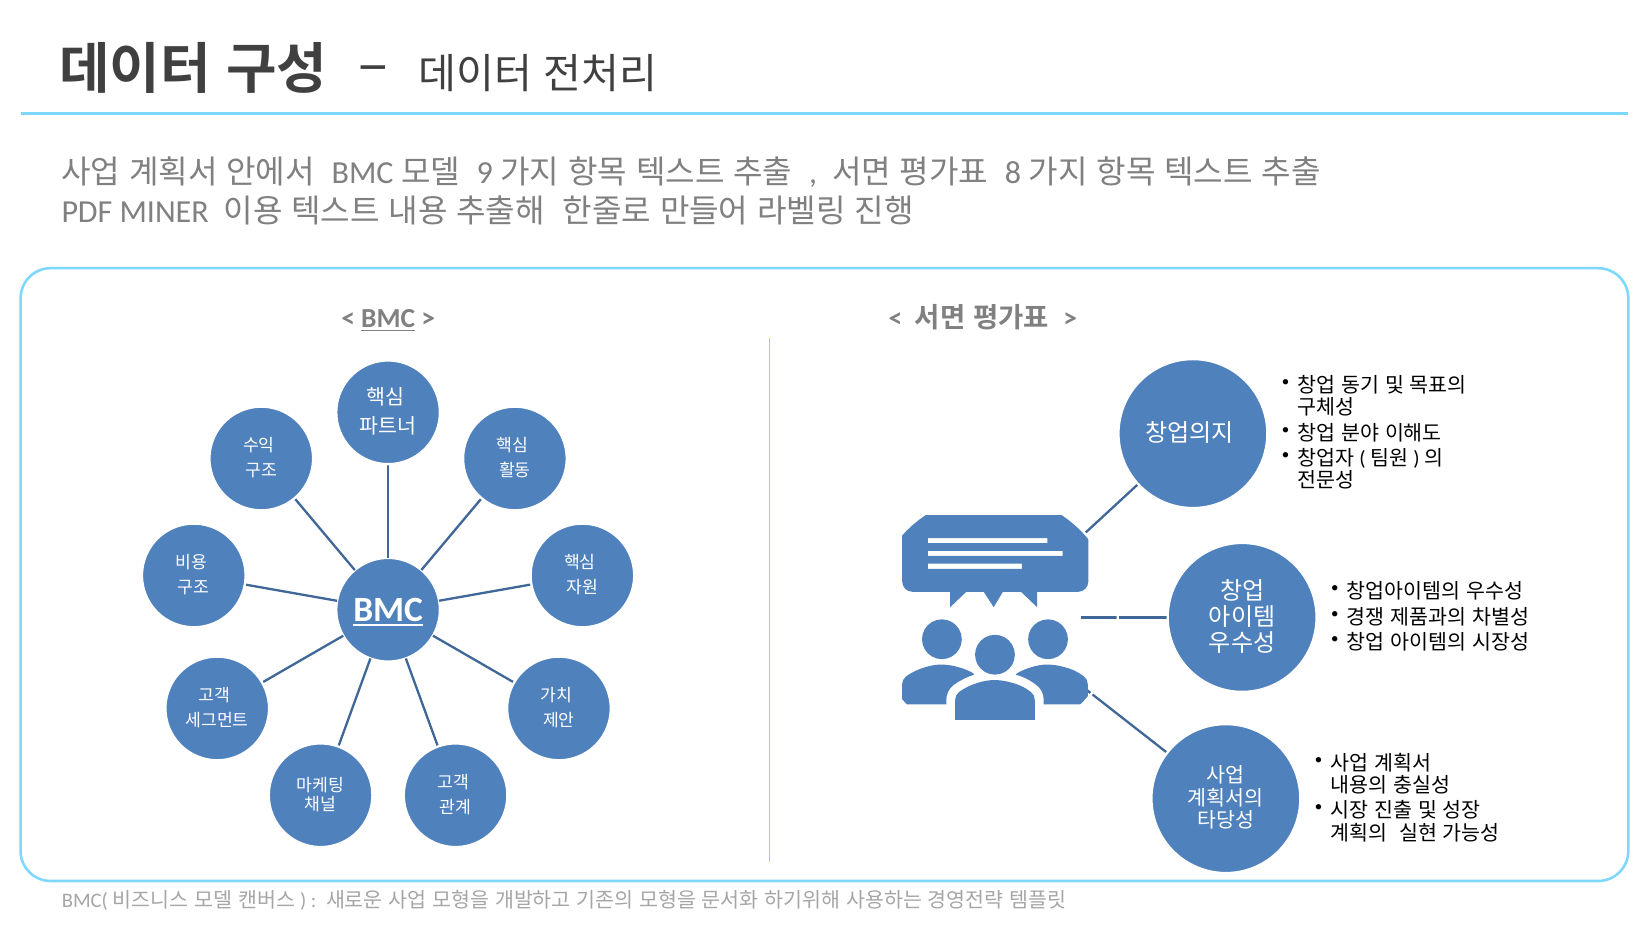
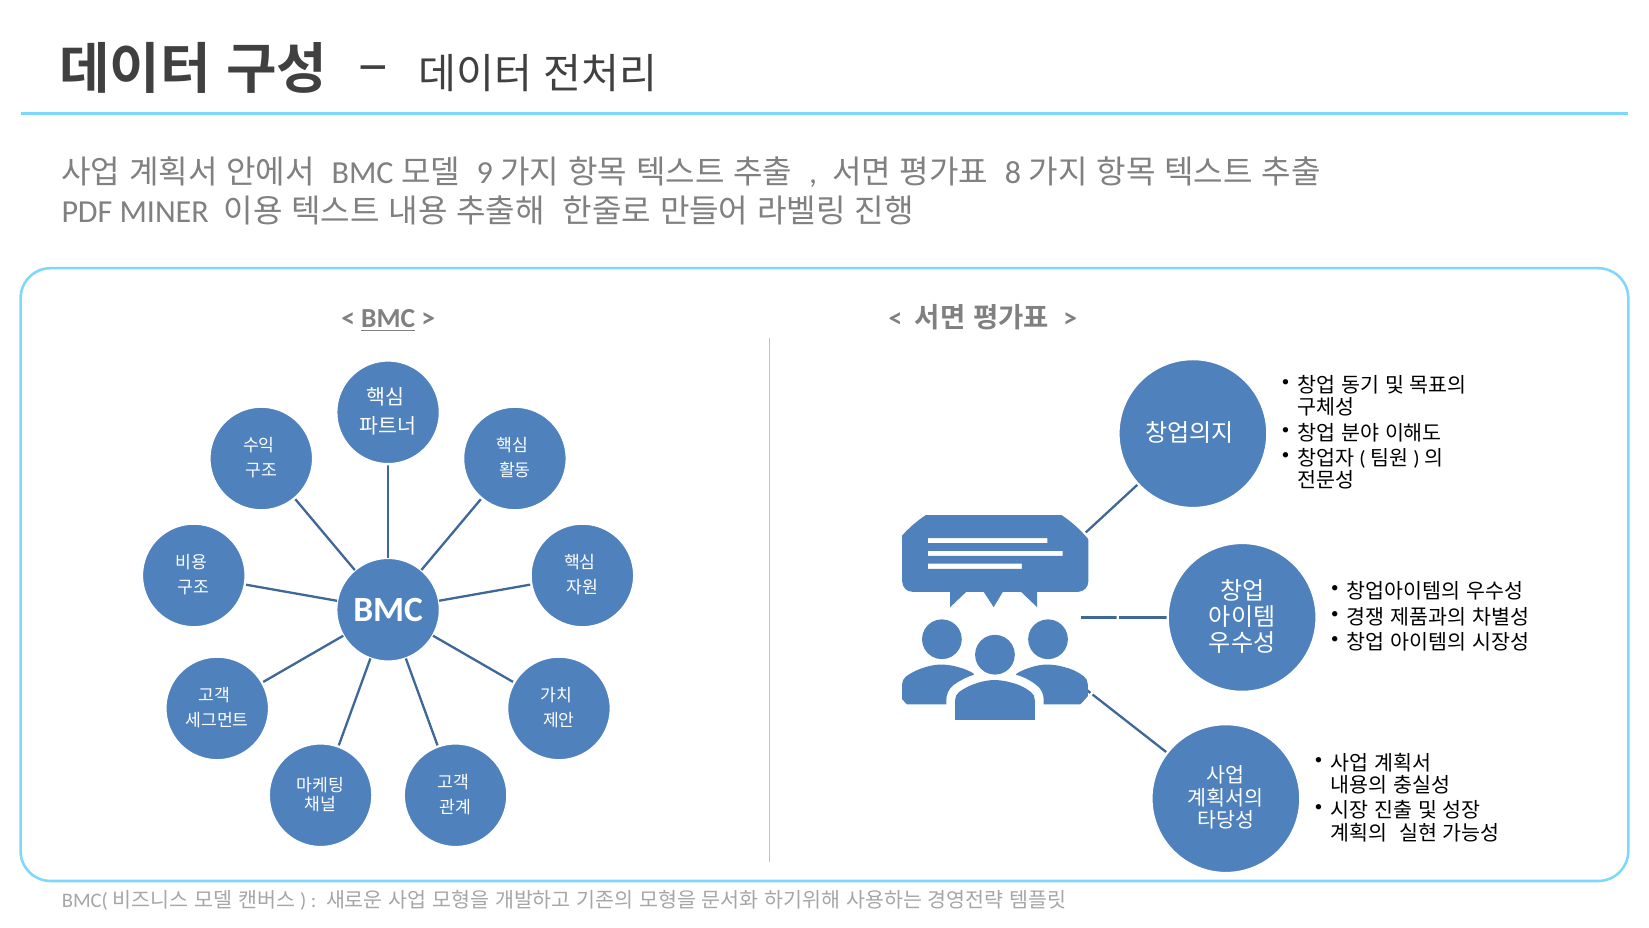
BMC at (388, 609) underline: present -> none
